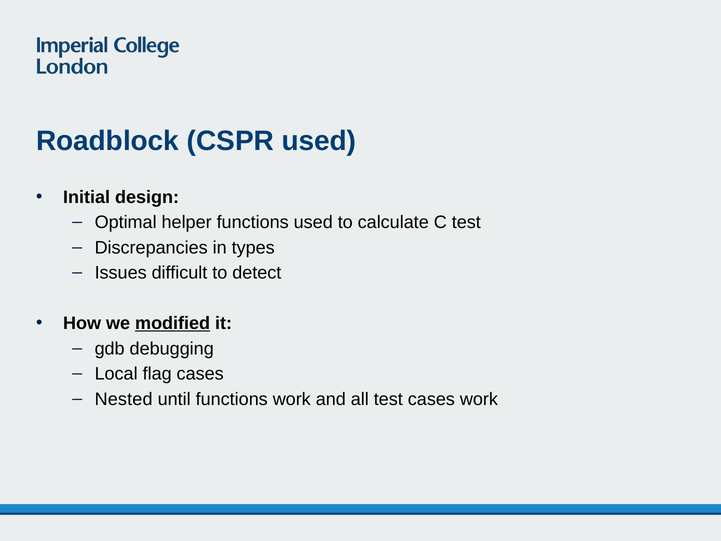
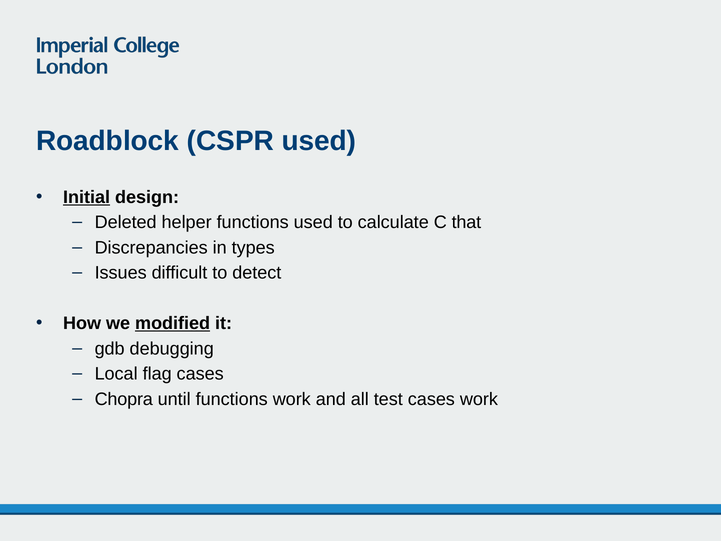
Initial underline: none -> present
Optimal: Optimal -> Deleted
C test: test -> that
Nested: Nested -> Chopra
